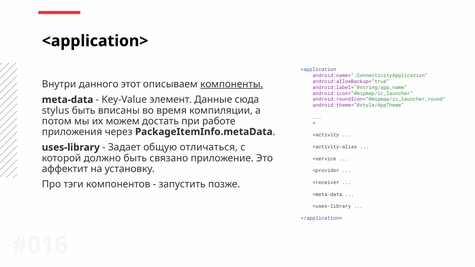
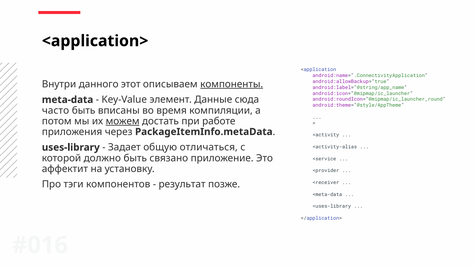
stylus: stylus -> часто
можем underline: none -> present
запустить: запустить -> результат
